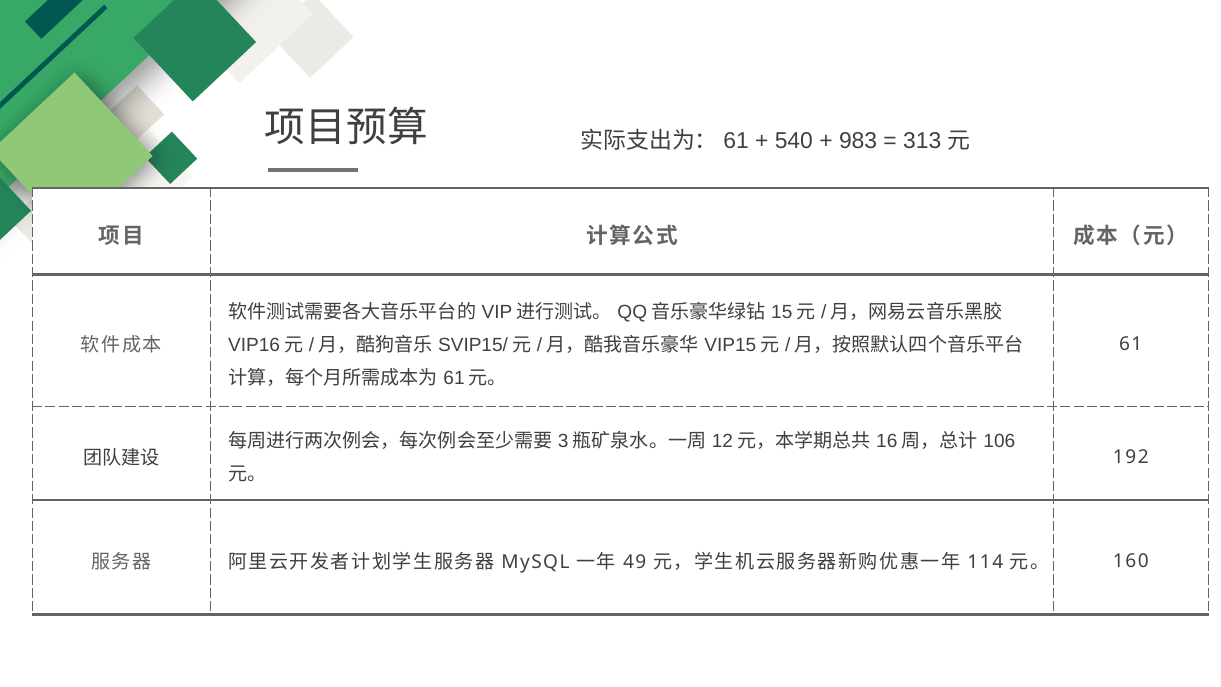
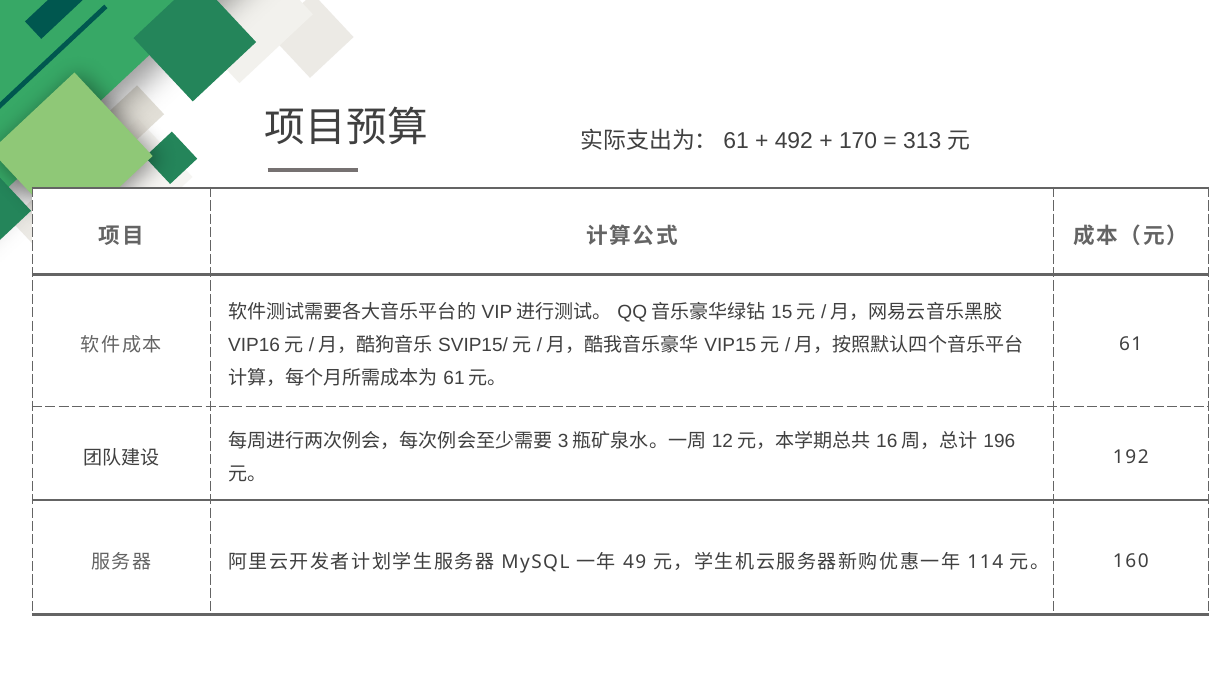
540: 540 -> 492
983: 983 -> 170
106: 106 -> 196
